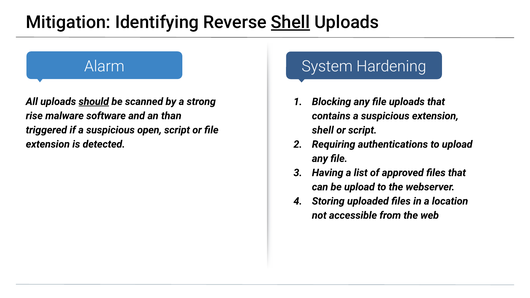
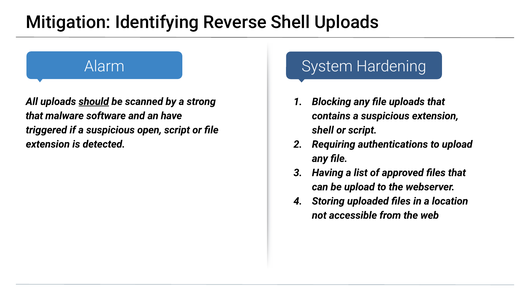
Shell at (290, 22) underline: present -> none
rise at (34, 116): rise -> that
than: than -> have
